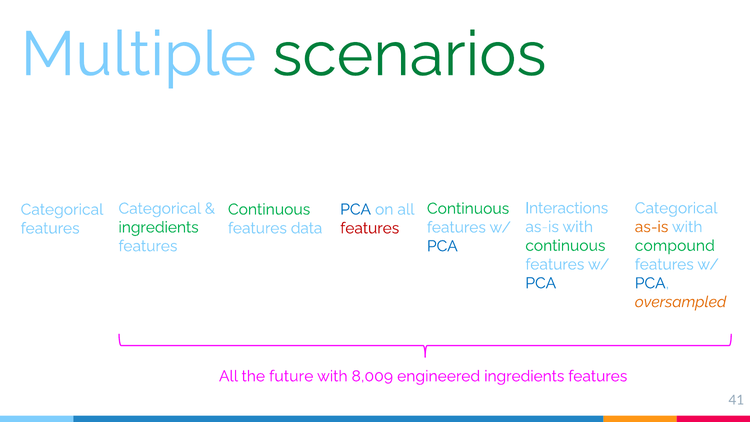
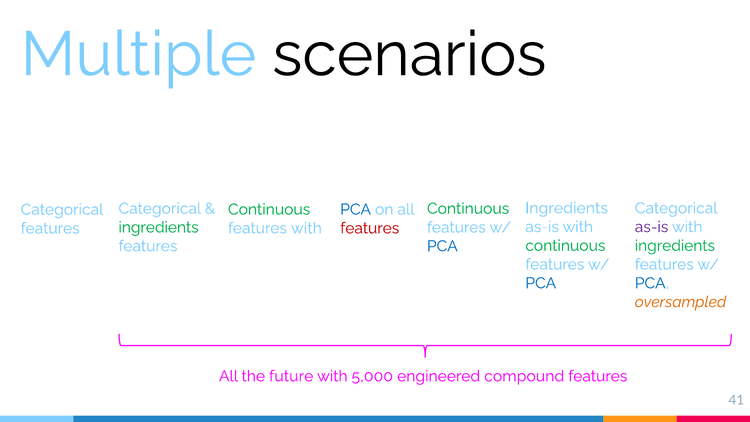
scenarios colour: green -> black
Interactions at (567, 208): Interactions -> Ingredients
as-is at (652, 227) colour: orange -> purple
features data: data -> with
compound at (675, 246): compound -> ingredients
8,009: 8,009 -> 5,000
engineered ingredients: ingredients -> compound
